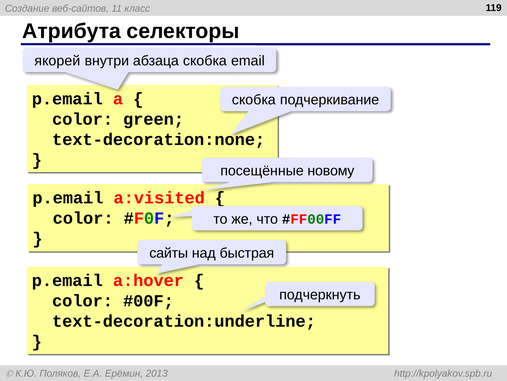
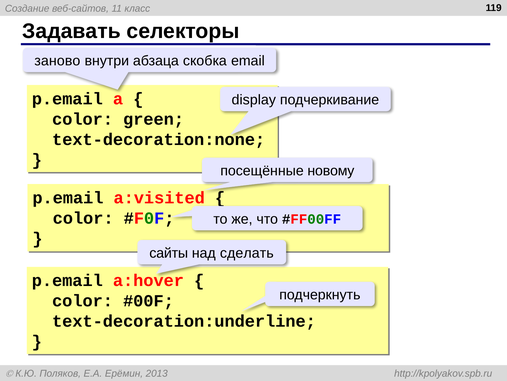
Атрибута: Атрибута -> Задавать
якорей: якорей -> заново
скобка at (254, 100): скобка -> display
быстрая: быстрая -> сделать
